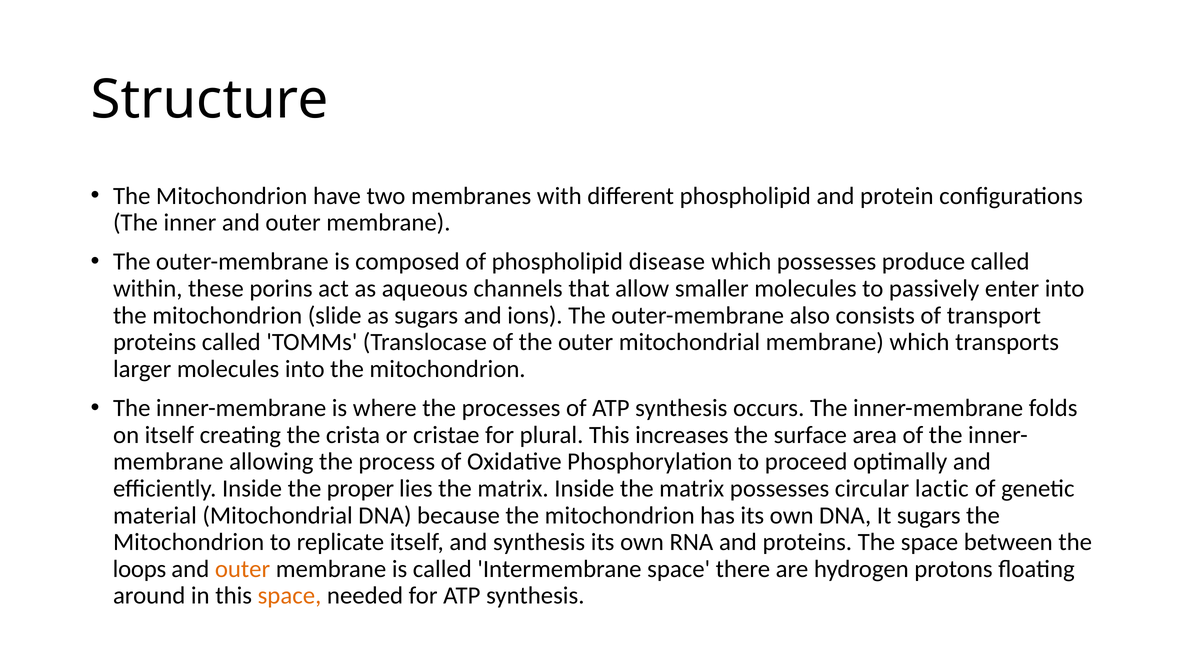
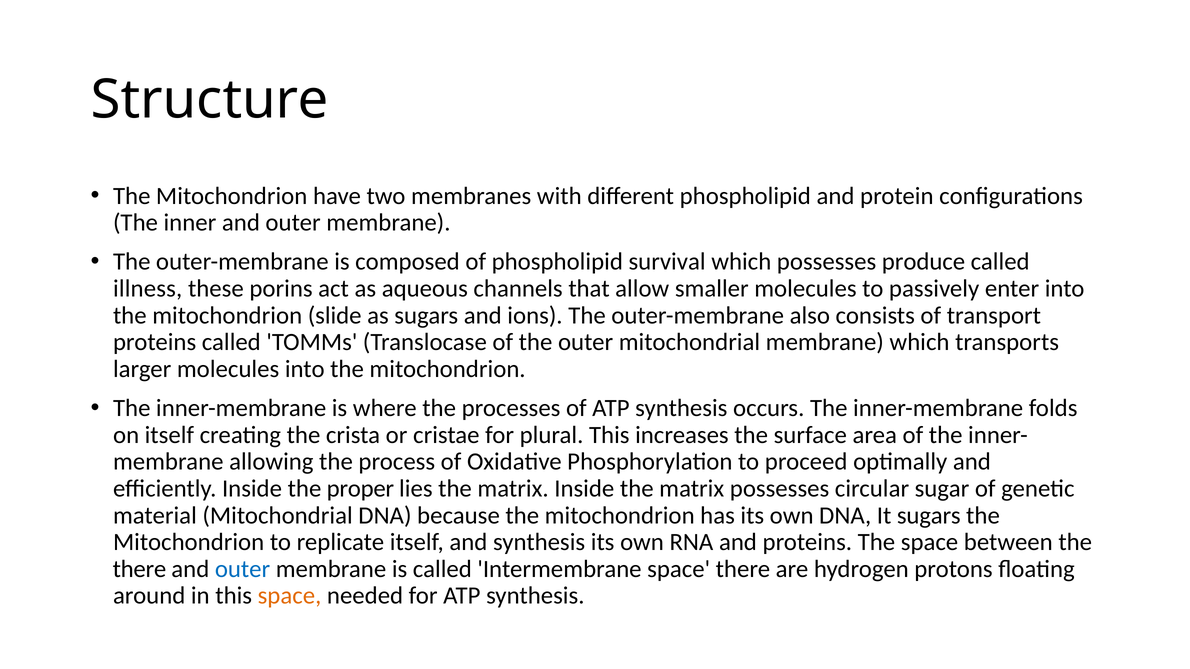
disease: disease -> survival
within: within -> illness
lactic: lactic -> sugar
loops at (139, 569): loops -> there
outer at (243, 569) colour: orange -> blue
